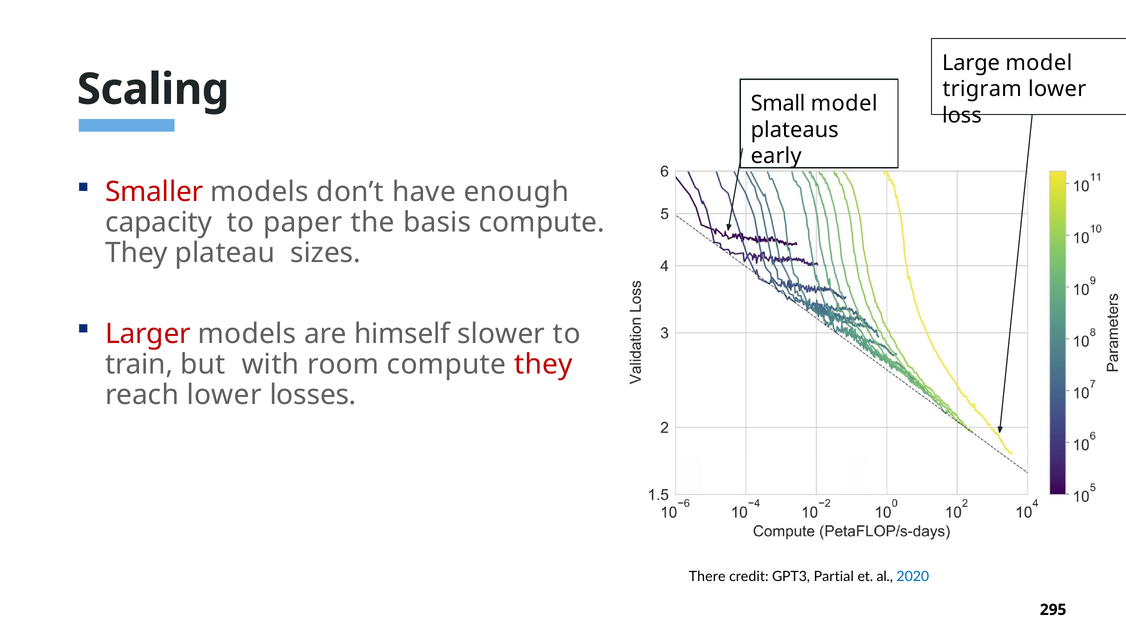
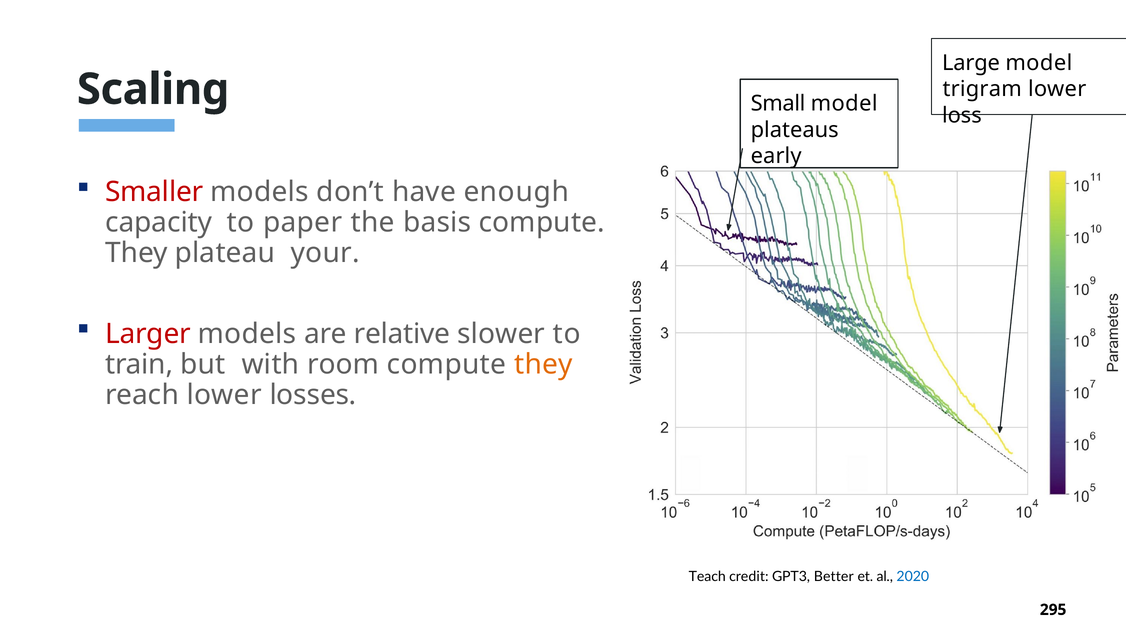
sizes: sizes -> your
himself: himself -> relative
they at (543, 364) colour: red -> orange
There: There -> Teach
Partial: Partial -> Better
